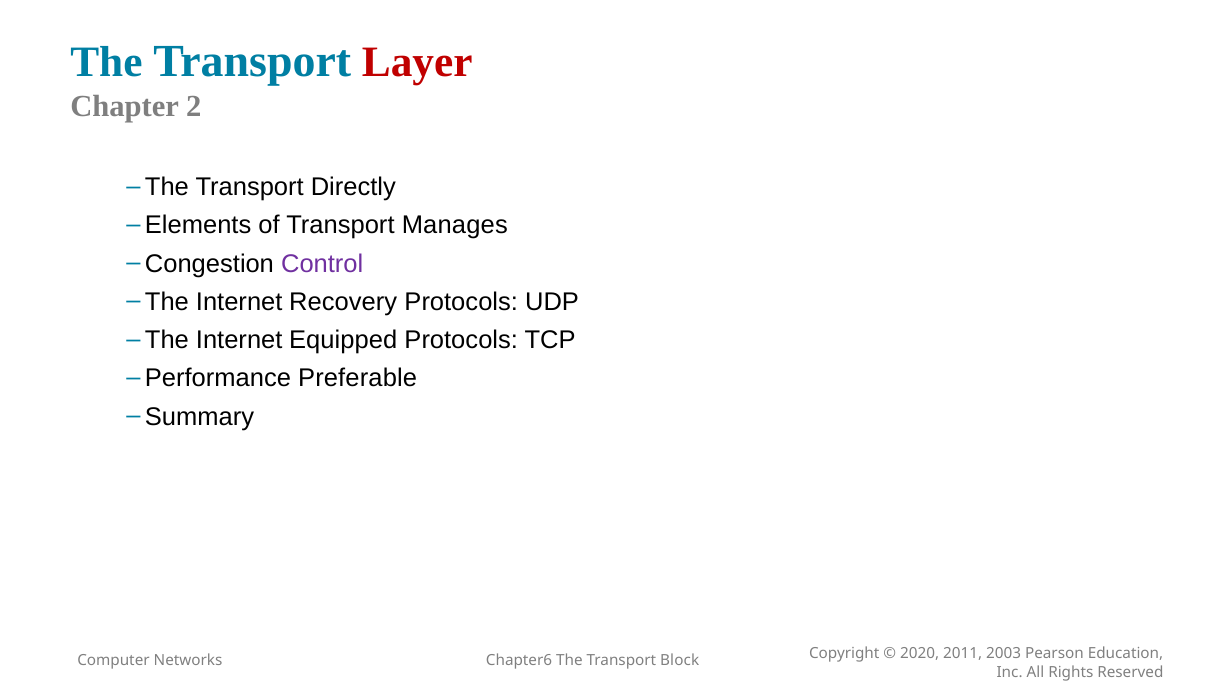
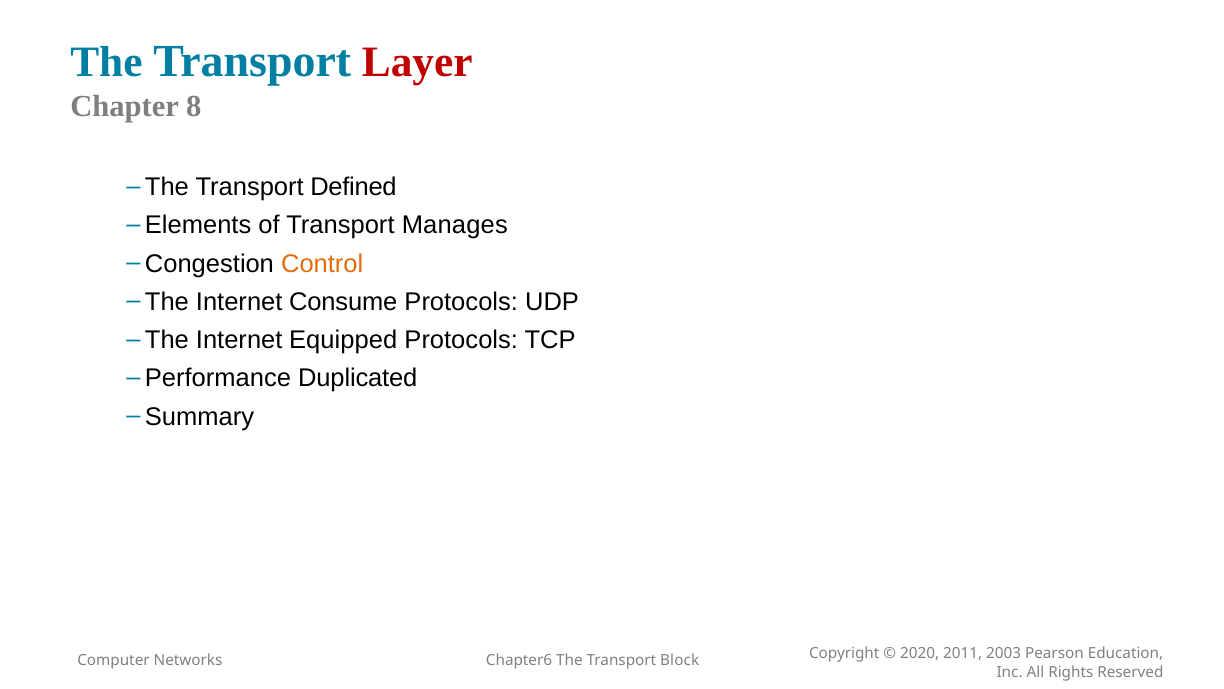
2: 2 -> 8
Directly: Directly -> Defined
Control colour: purple -> orange
Recovery: Recovery -> Consume
Preferable: Preferable -> Duplicated
